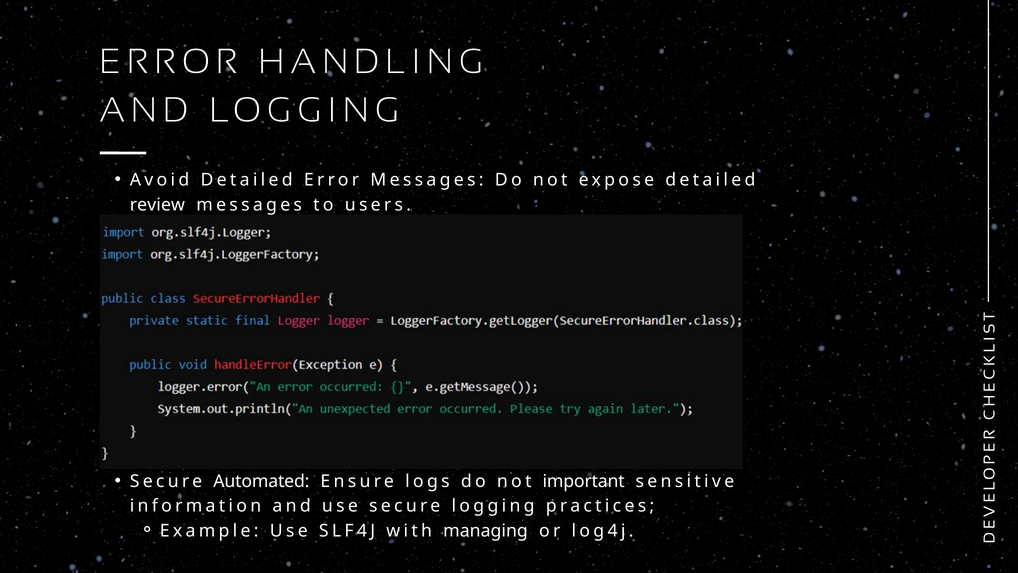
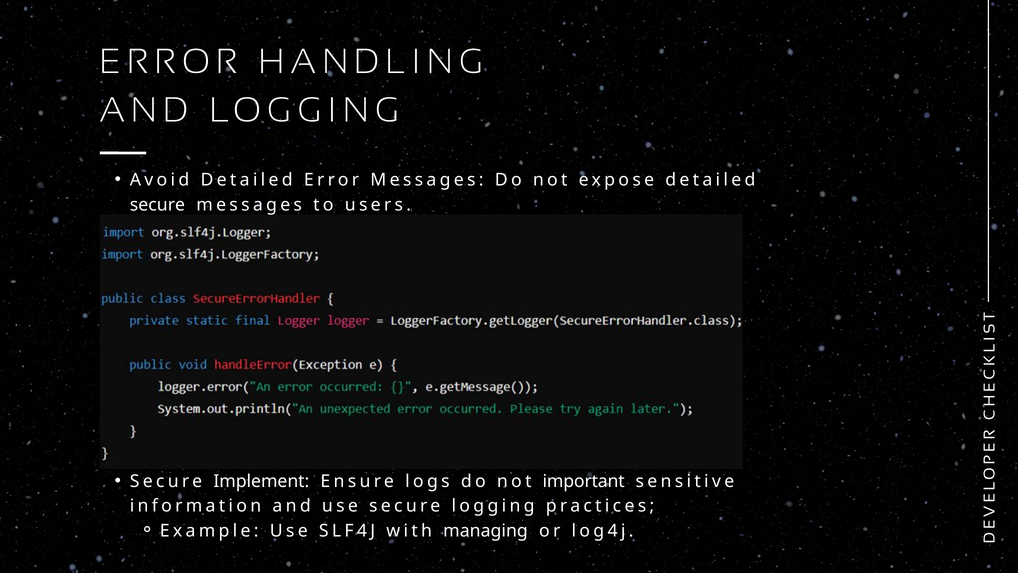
review at (157, 205): review -> secure
Automated: Automated -> Implement
